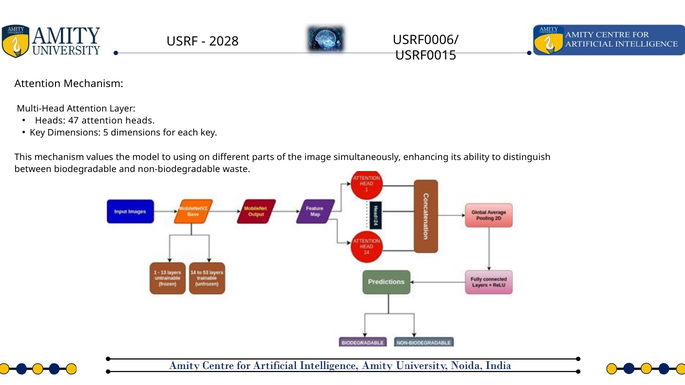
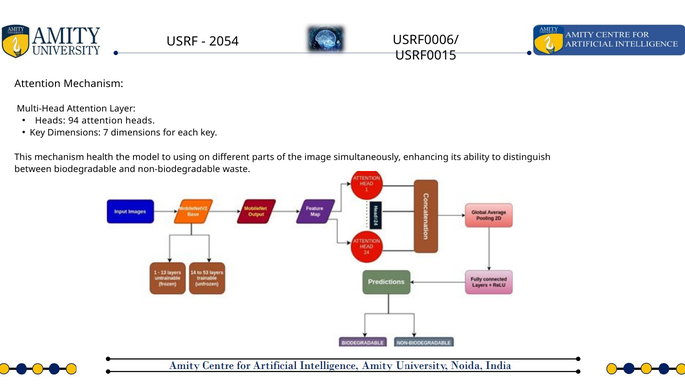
2028: 2028 -> 2054
47: 47 -> 94
5: 5 -> 7
values: values -> health
